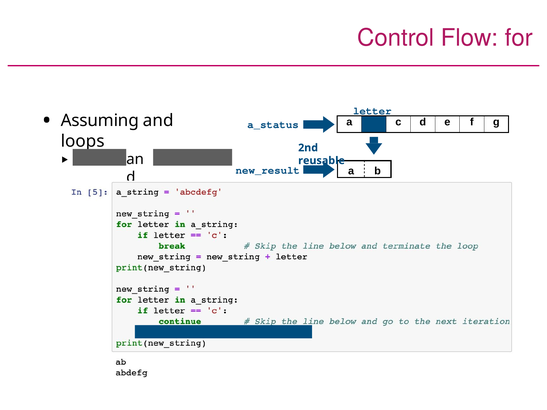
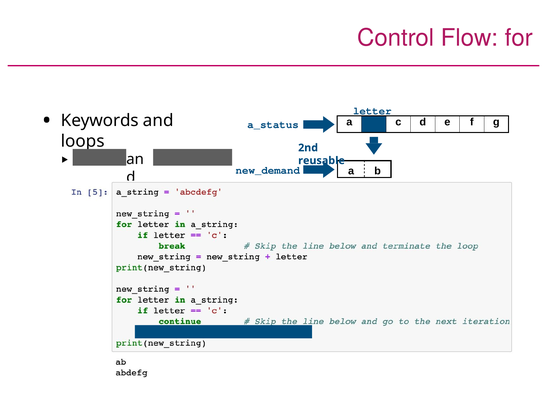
Assuming: Assuming -> Keywords
new_result: new_result -> new_demand
